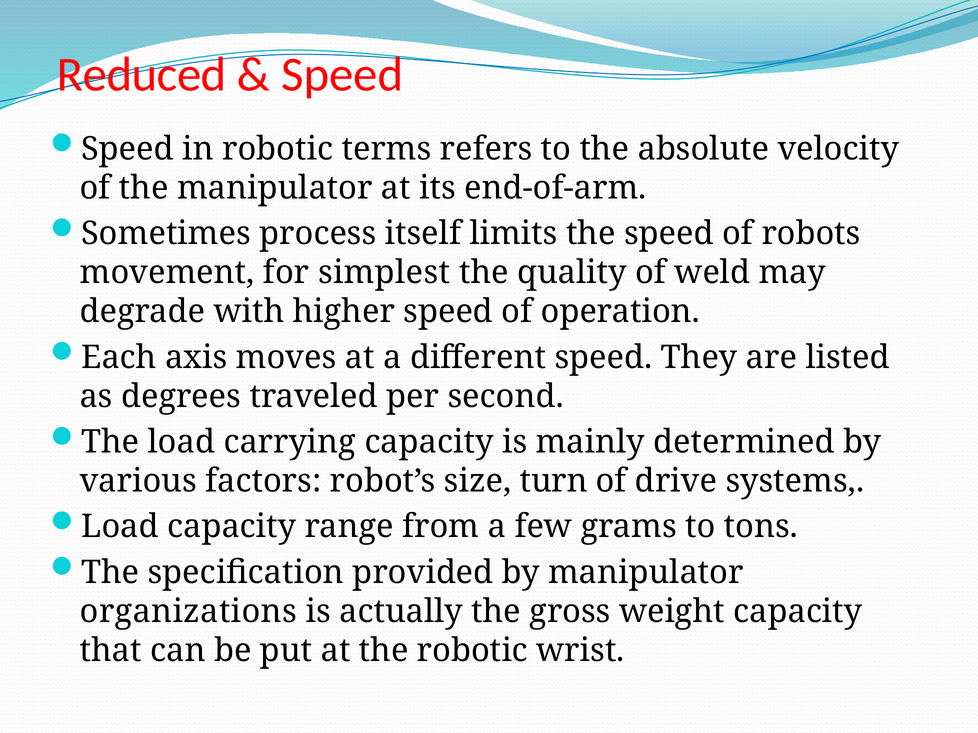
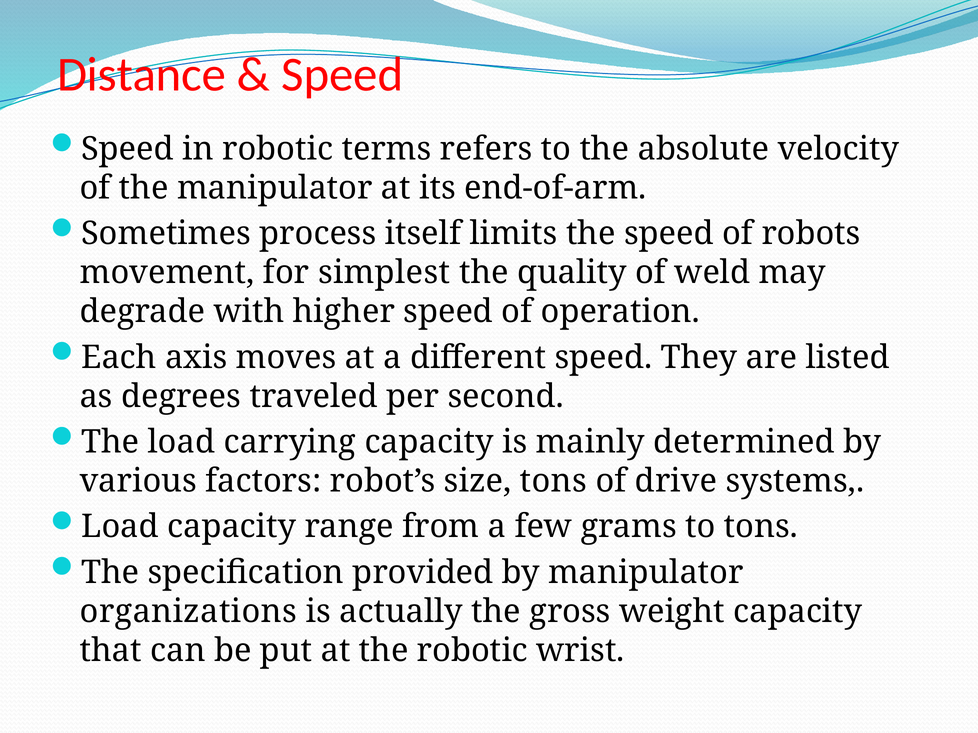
Reduced: Reduced -> Distance
size turn: turn -> tons
